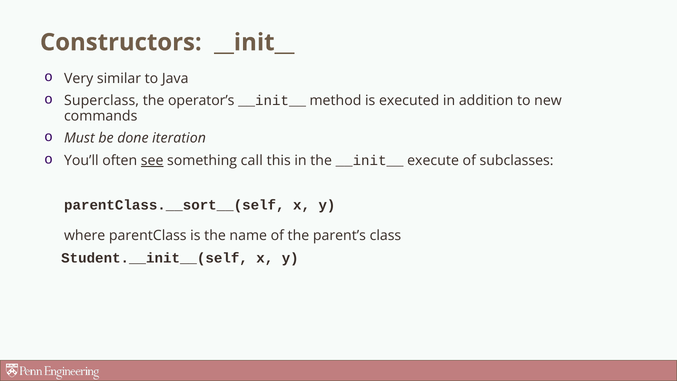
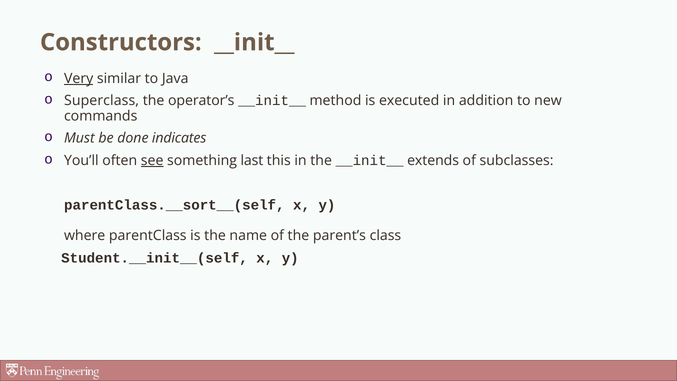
Very underline: none -> present
iteration: iteration -> indicates
call: call -> last
execute: execute -> extends
